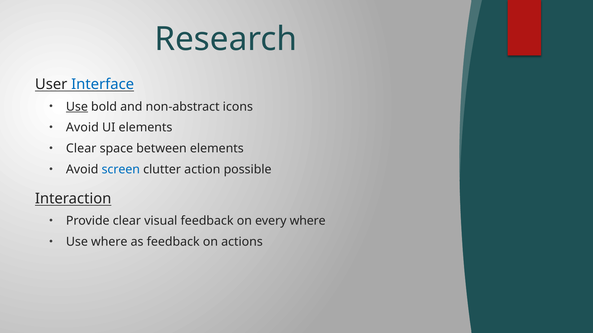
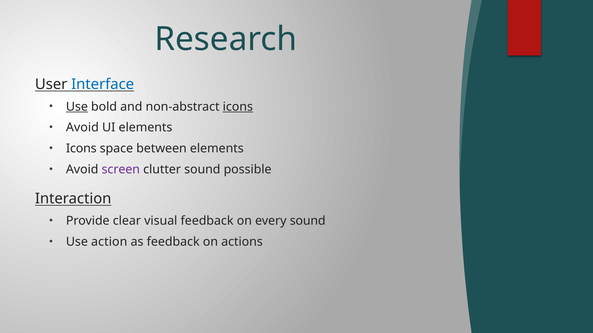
icons at (238, 107) underline: none -> present
Clear at (81, 149): Clear -> Icons
screen colour: blue -> purple
clutter action: action -> sound
every where: where -> sound
Use where: where -> action
